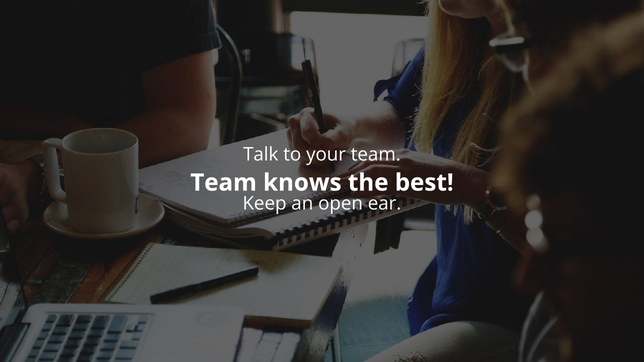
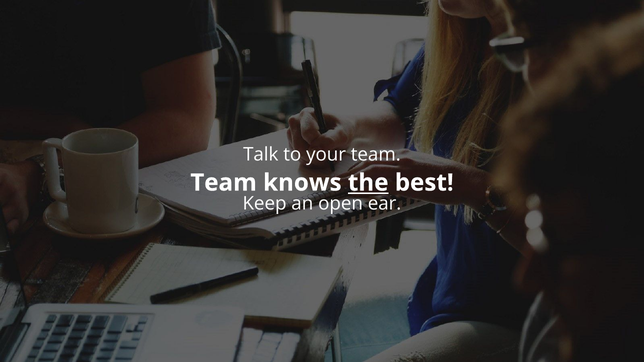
the underline: none -> present
